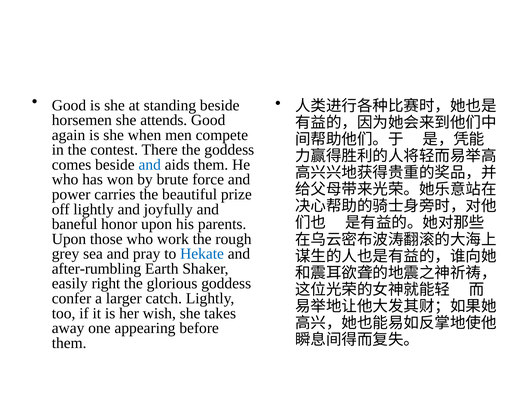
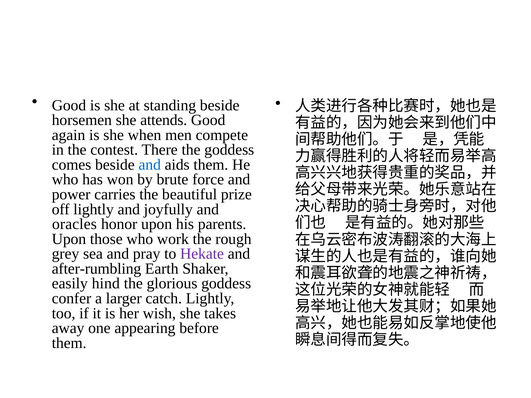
baneful: baneful -> oracles
Hekate colour: blue -> purple
right: right -> hind
